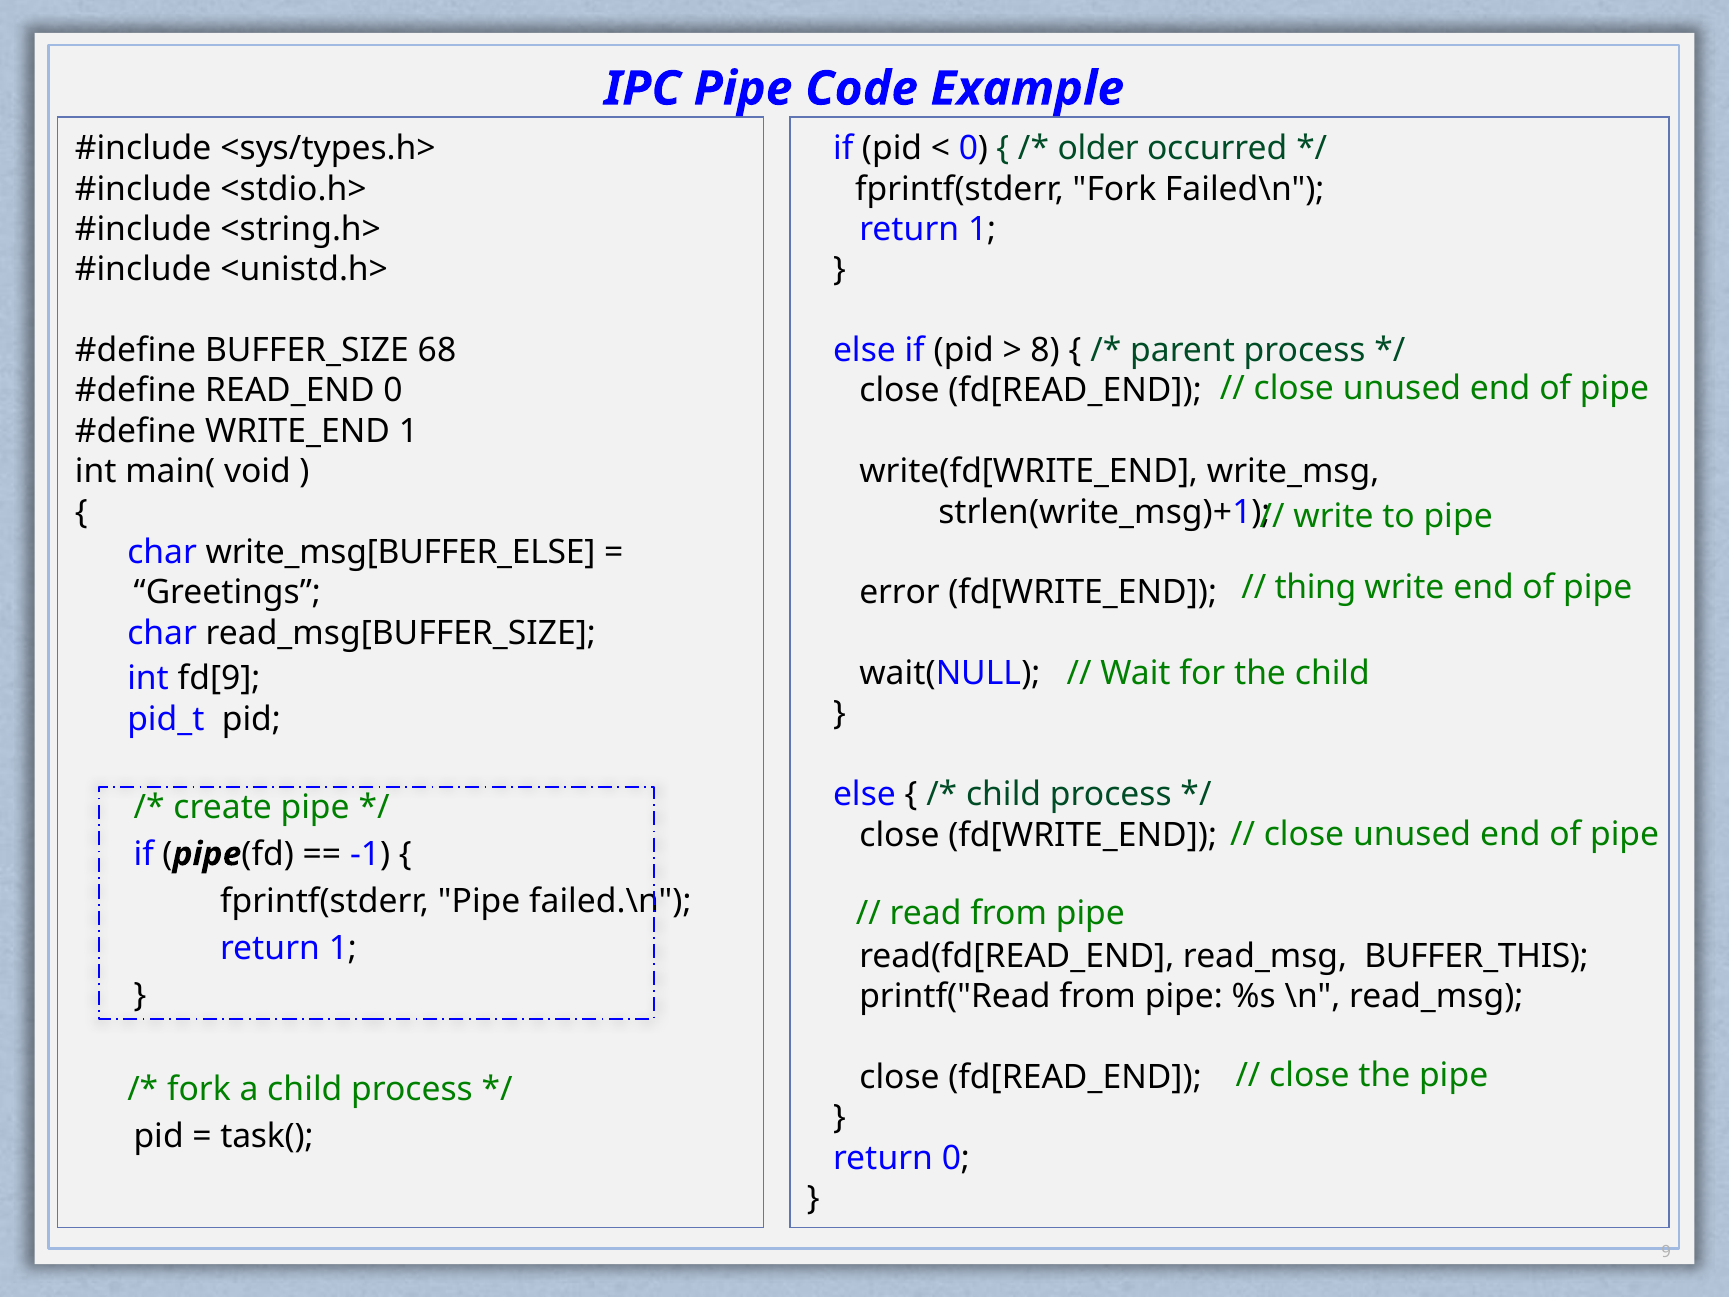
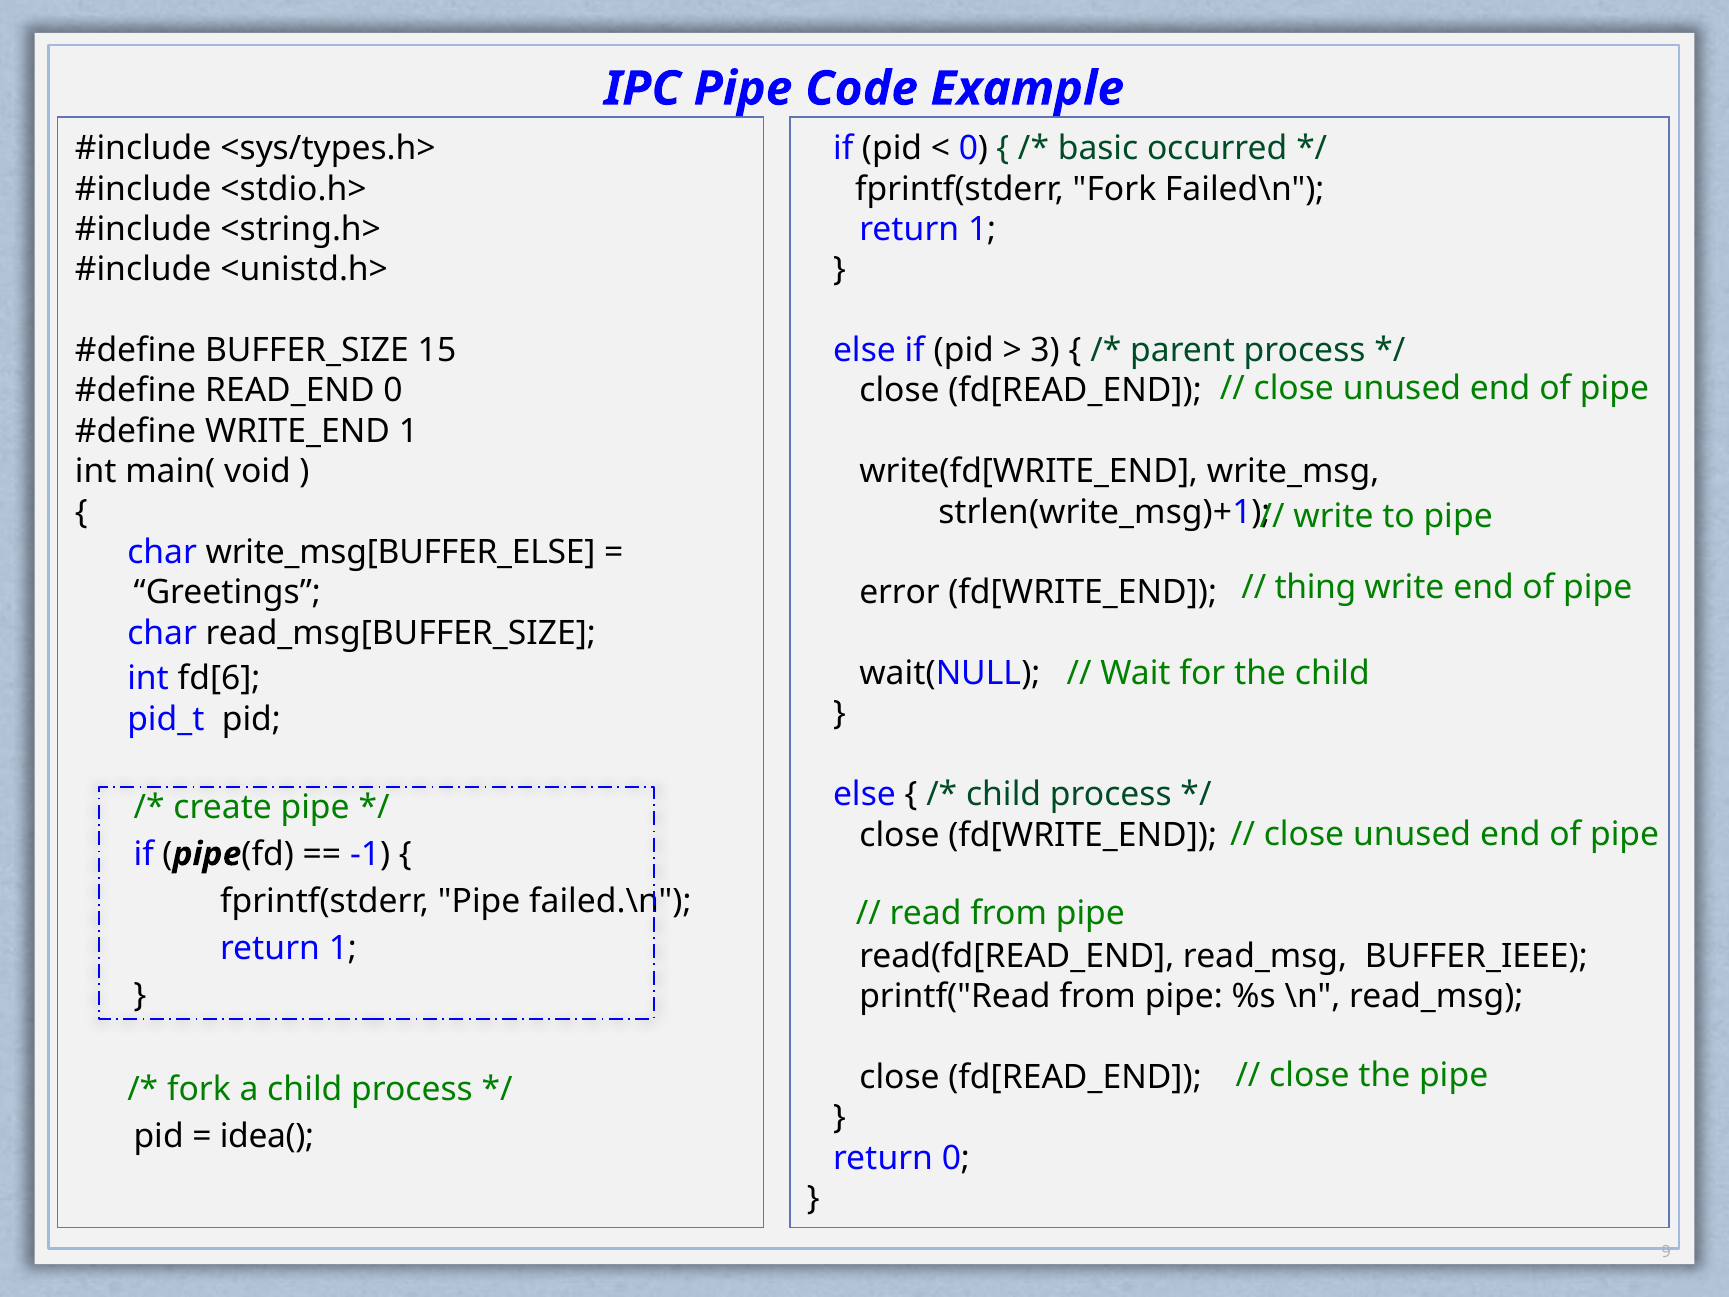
older: older -> basic
68: 68 -> 15
8: 8 -> 3
fd[9: fd[9 -> fd[6
BUFFER_THIS: BUFFER_THIS -> BUFFER_IEEE
task(: task( -> idea(
